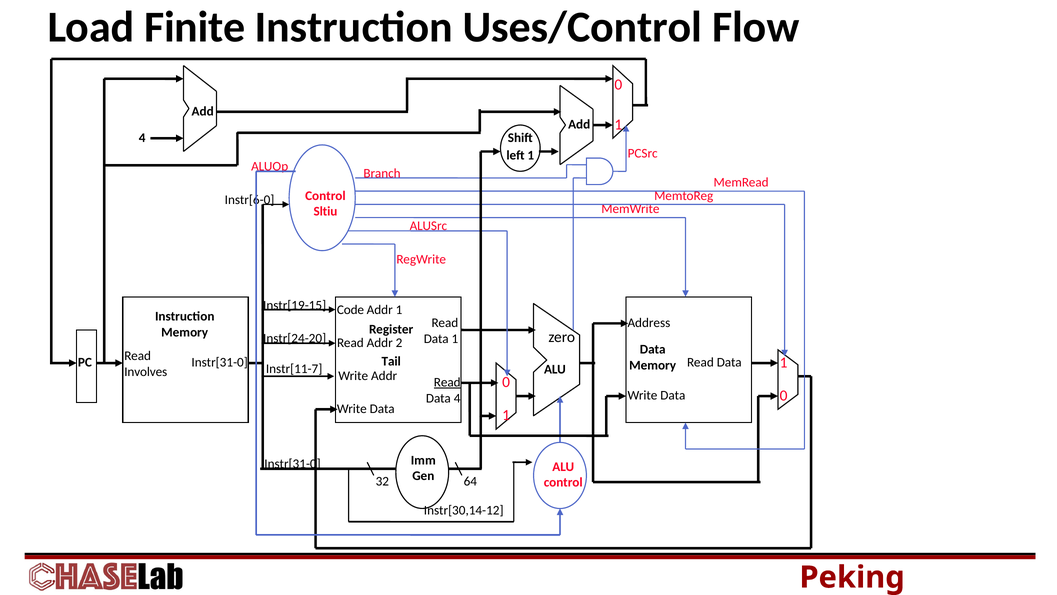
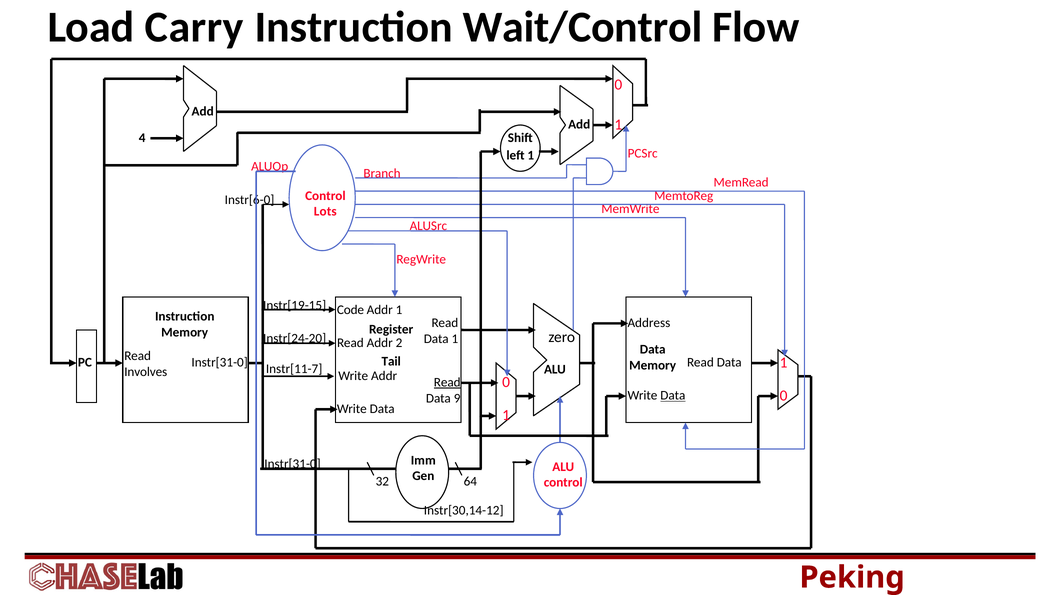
Finite: Finite -> Carry
Uses/Control: Uses/Control -> Wait/Control
Sltiu: Sltiu -> Lots
Data at (673, 395) underline: none -> present
Data 4: 4 -> 9
